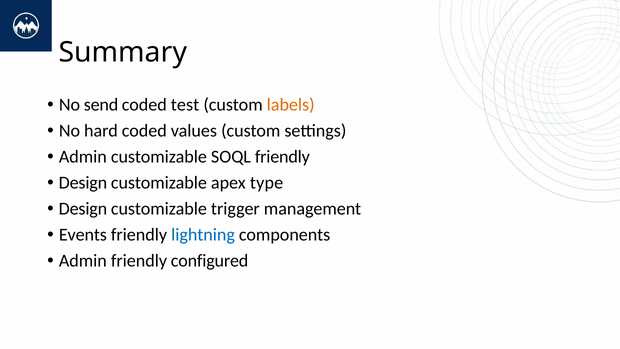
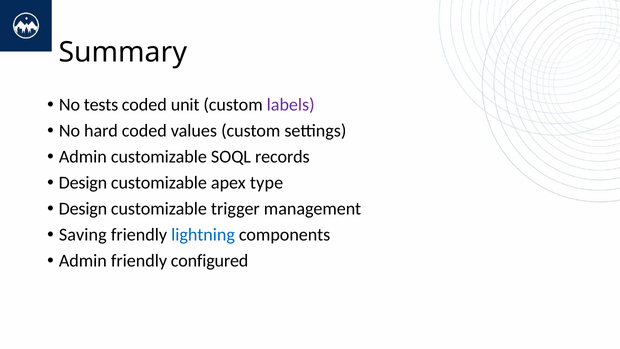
send: send -> tests
test: test -> unit
labels colour: orange -> purple
SOQL friendly: friendly -> records
Events: Events -> Saving
